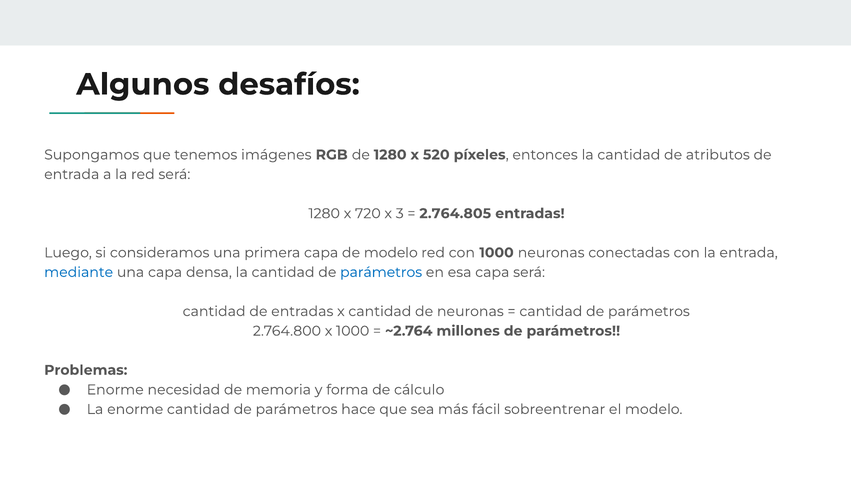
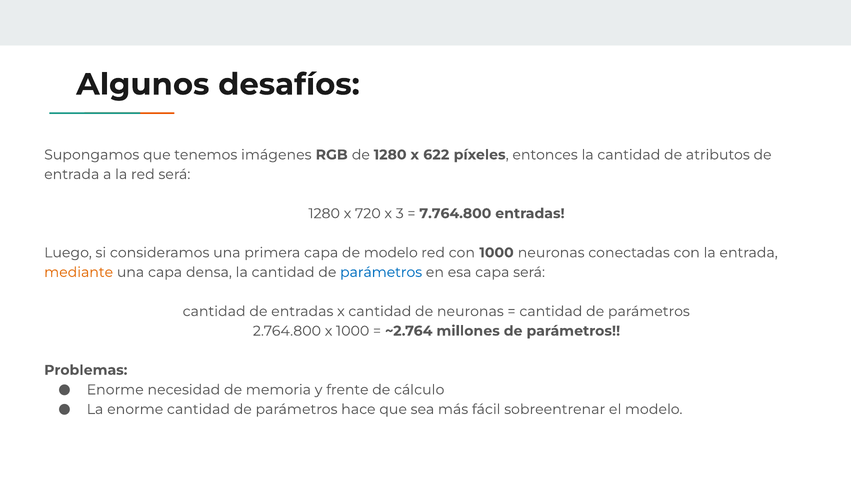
520: 520 -> 622
2.764.805: 2.764.805 -> 7.764.800
mediante colour: blue -> orange
forma: forma -> frente
